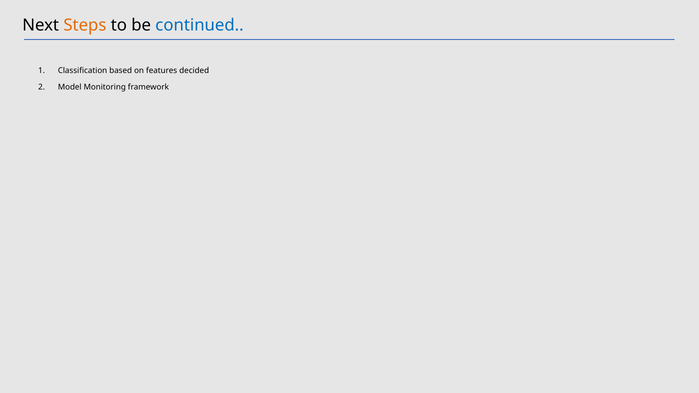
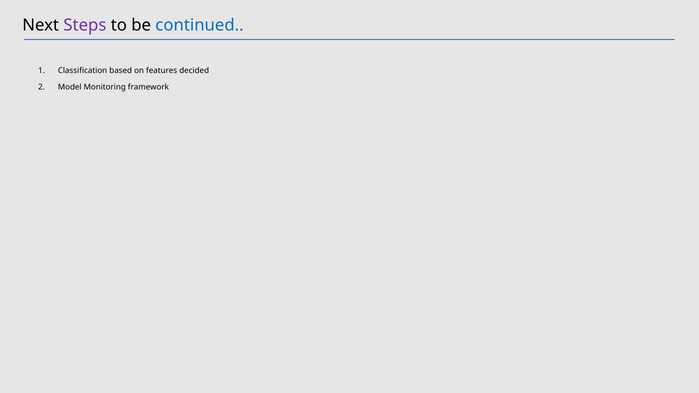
Steps colour: orange -> purple
